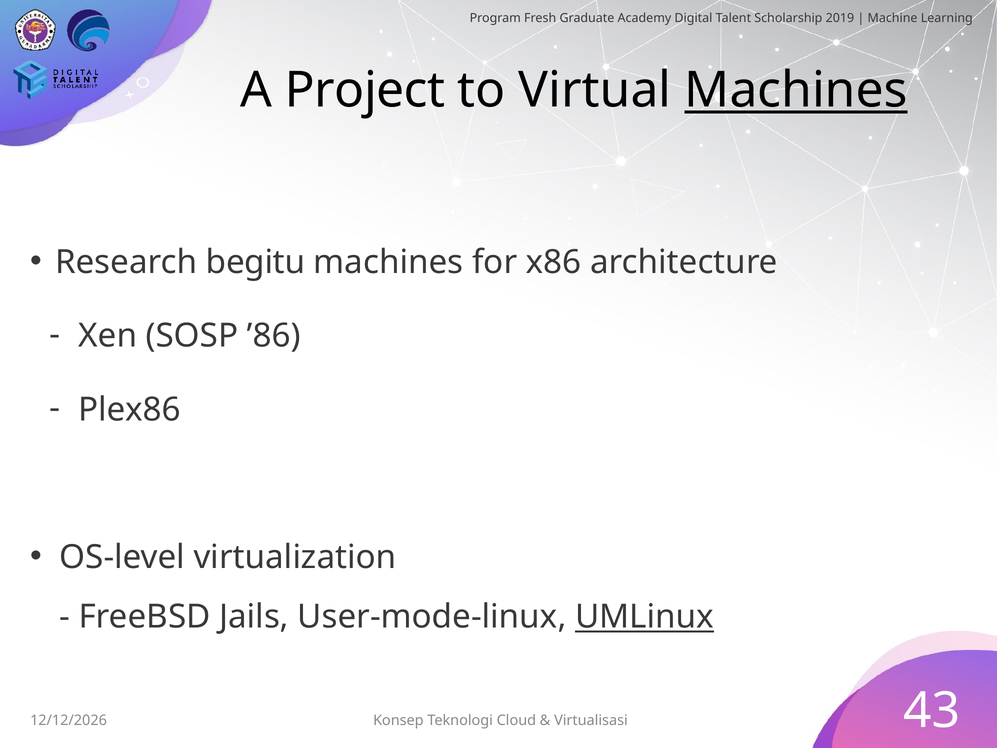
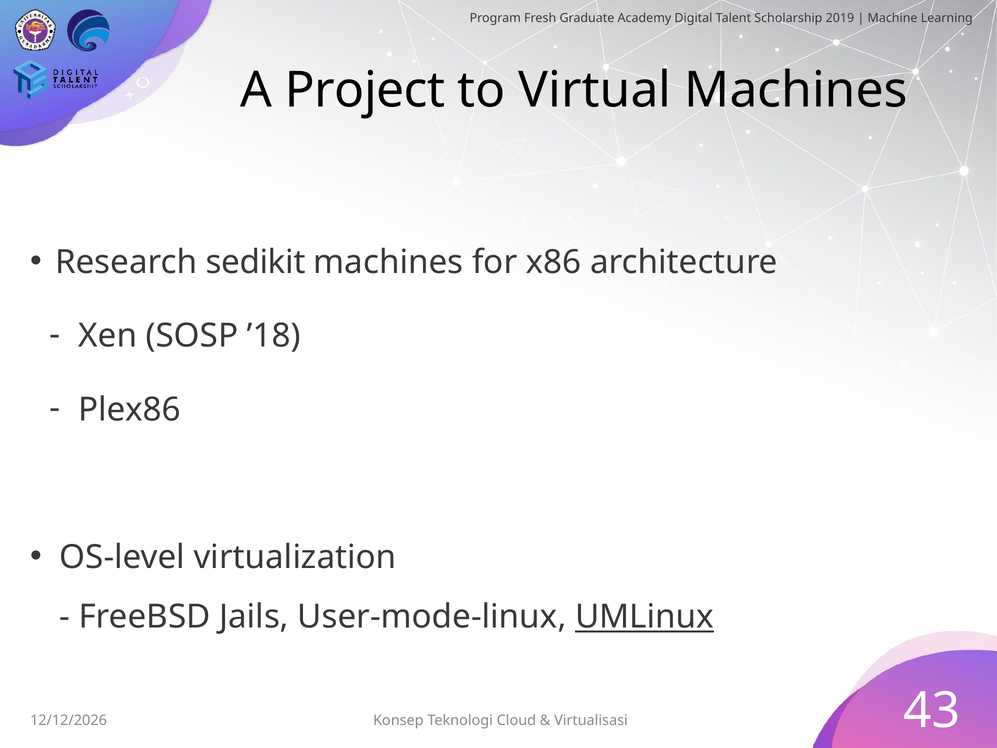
Machines at (796, 91) underline: present -> none
begitu: begitu -> sedikit
’86: ’86 -> ’18
